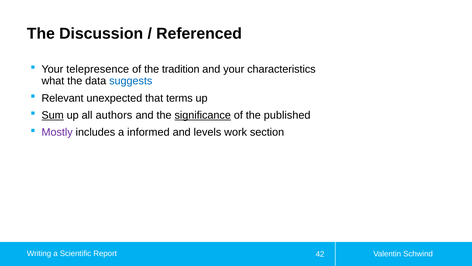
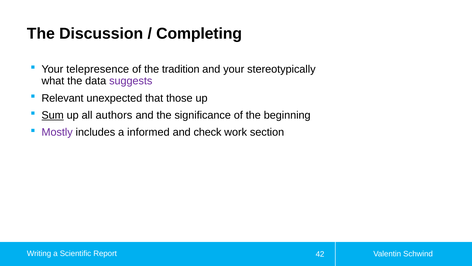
Referenced: Referenced -> Completing
characteristics: characteristics -> stereotypically
suggests colour: blue -> purple
terms: terms -> those
significance underline: present -> none
published: published -> beginning
levels: levels -> check
